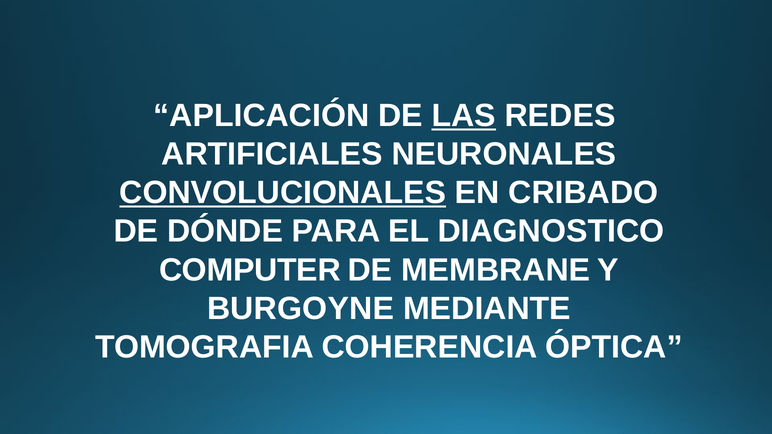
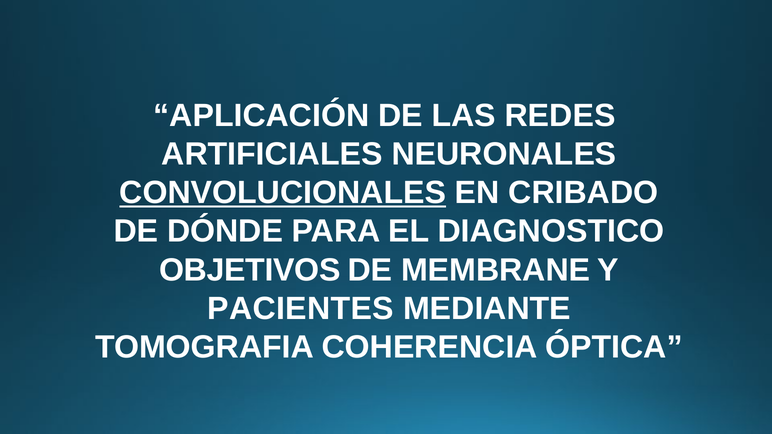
LAS underline: present -> none
COMPUTER: COMPUTER -> OBJETIVOS
BURGOYNE: BURGOYNE -> PACIENTES
